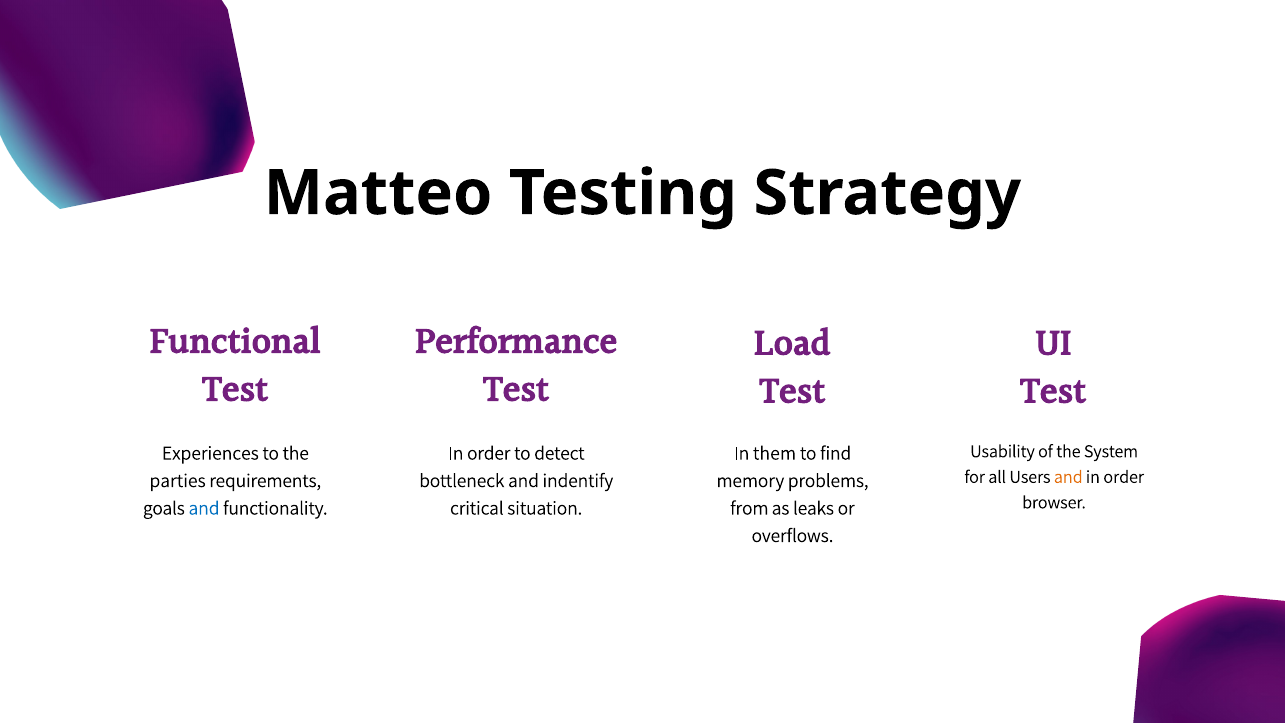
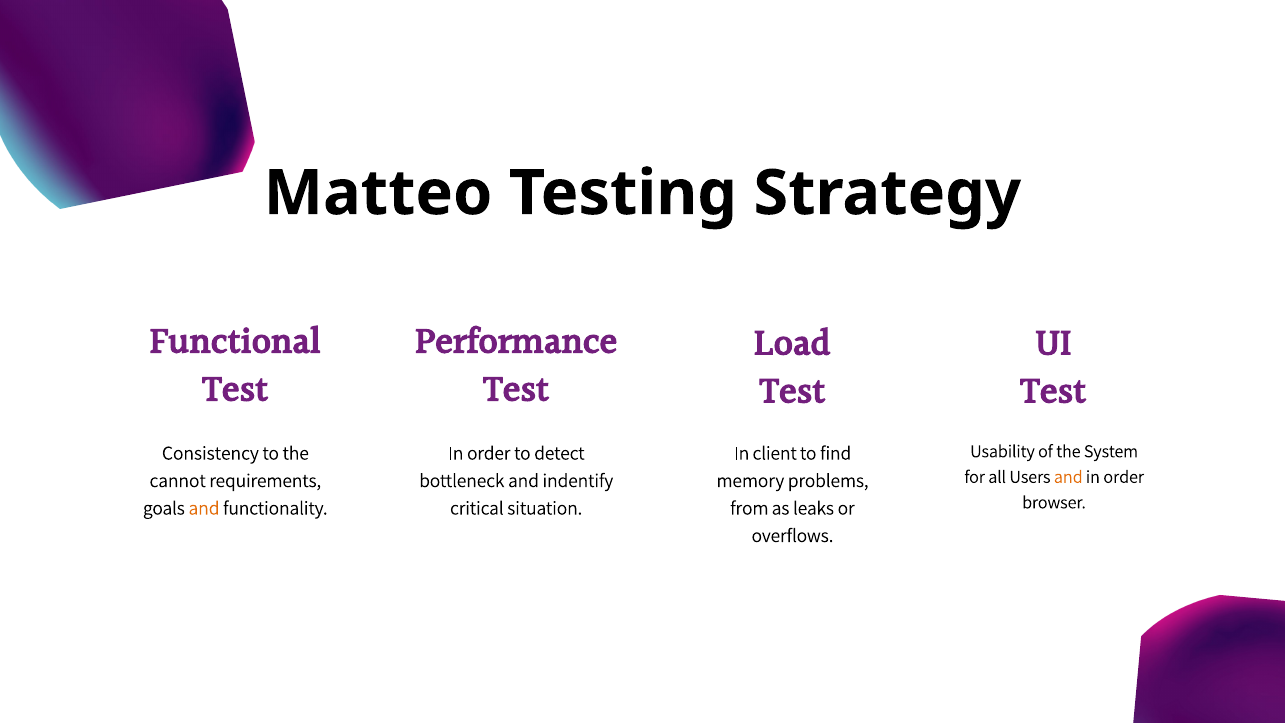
Experiences: Experiences -> Consistency
them: them -> client
parties: parties -> cannot
and at (204, 508) colour: blue -> orange
